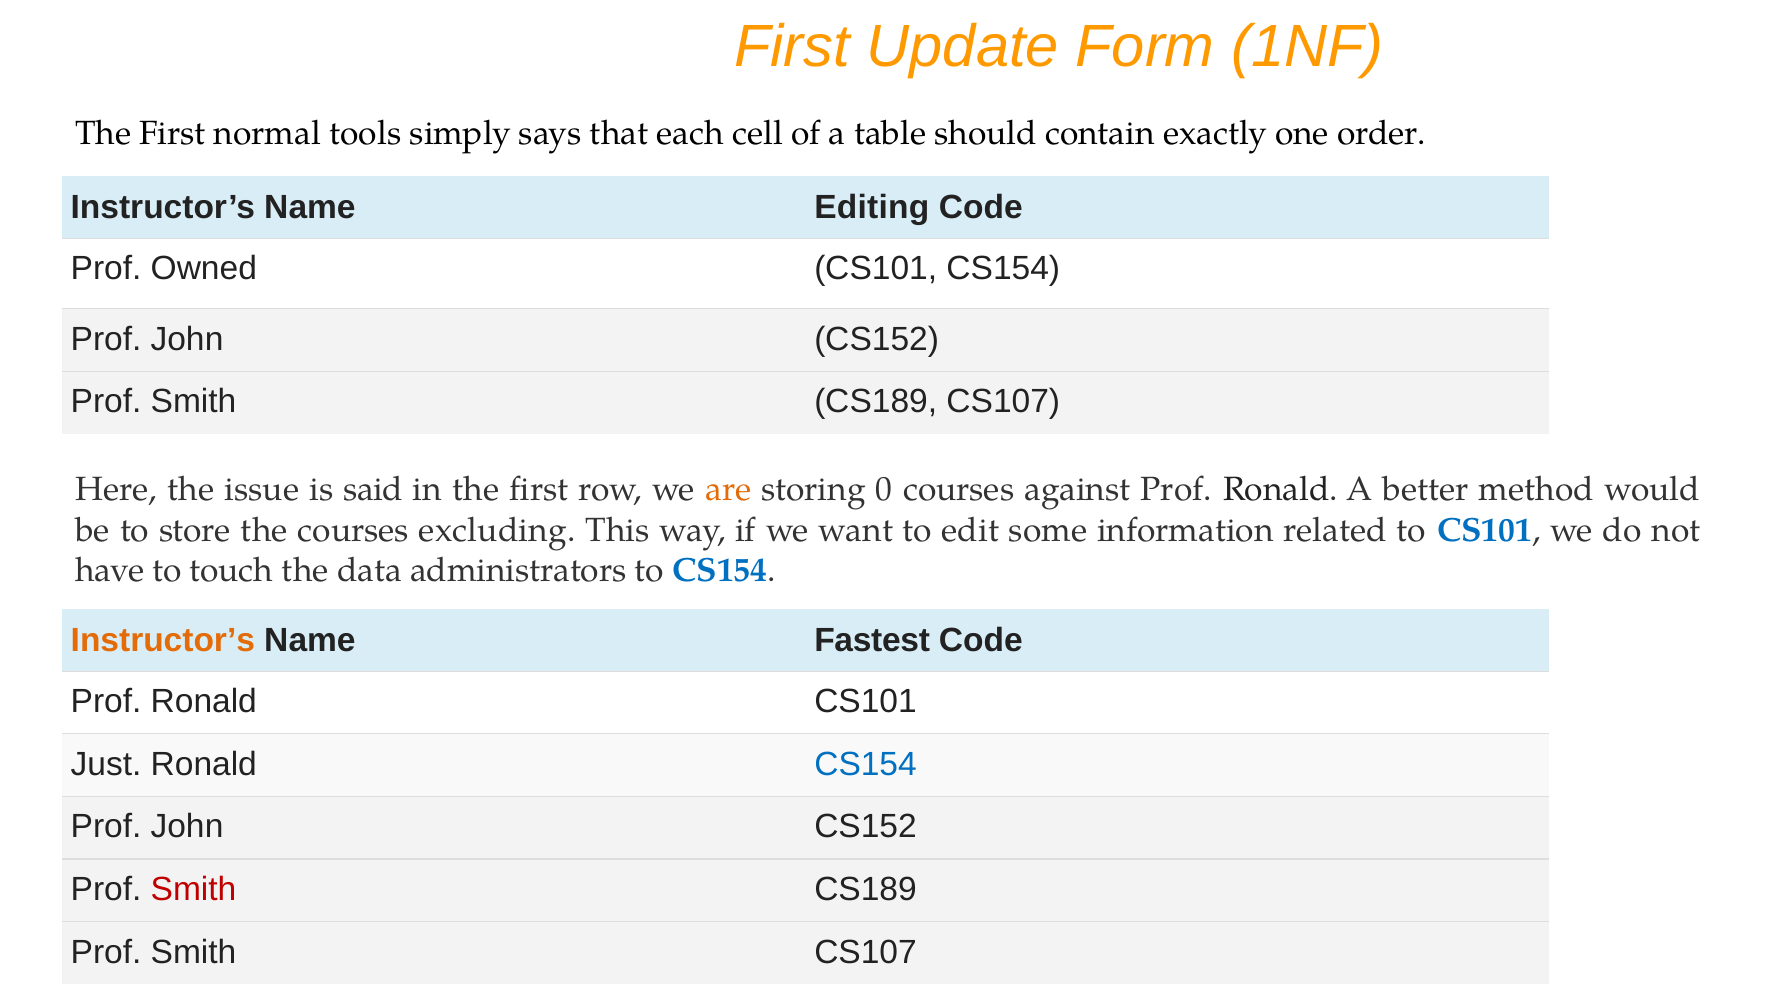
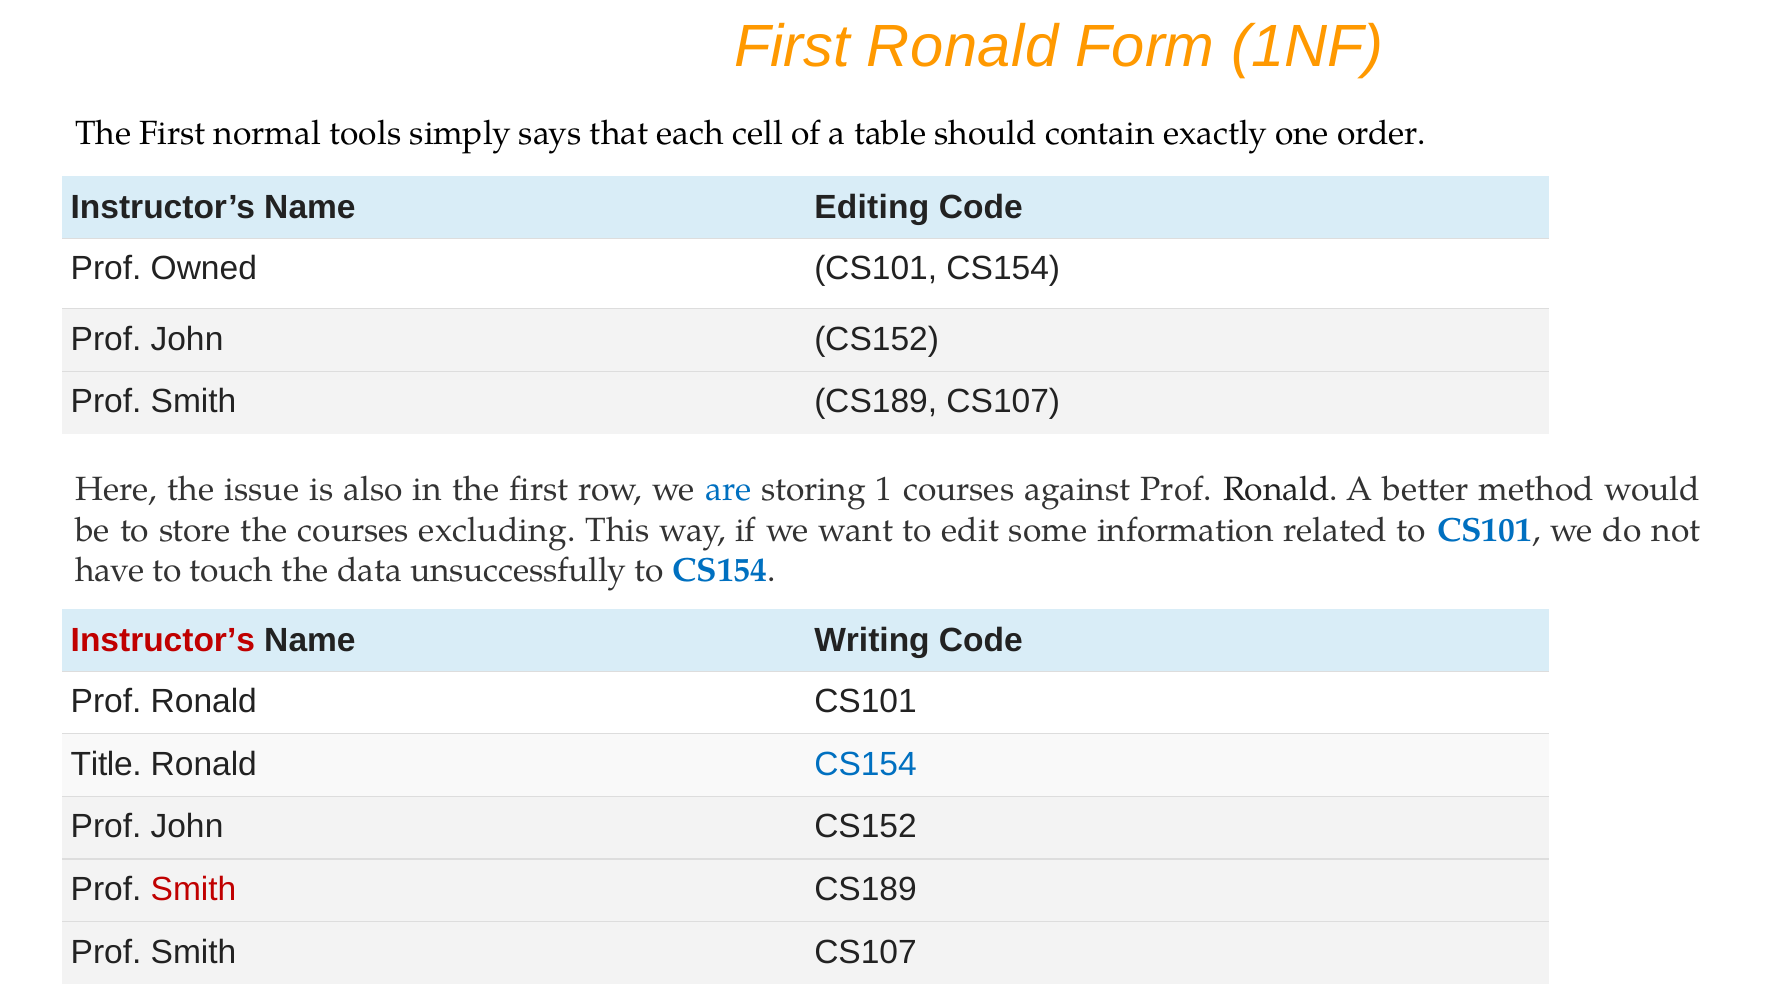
First Update: Update -> Ronald
said: said -> also
are colour: orange -> blue
0: 0 -> 1
administrators: administrators -> unsuccessfully
Instructor’s at (163, 641) colour: orange -> red
Fastest: Fastest -> Writing
Just: Just -> Title
